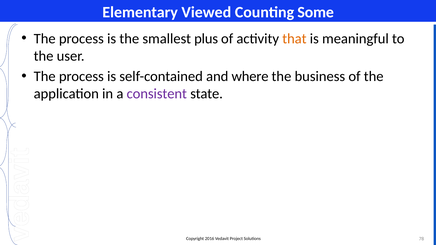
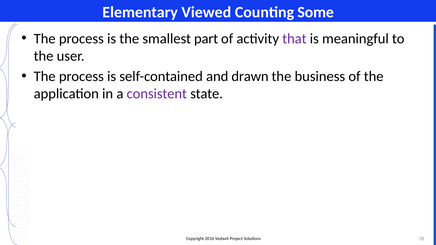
plus: plus -> part
that colour: orange -> purple
where: where -> drawn
